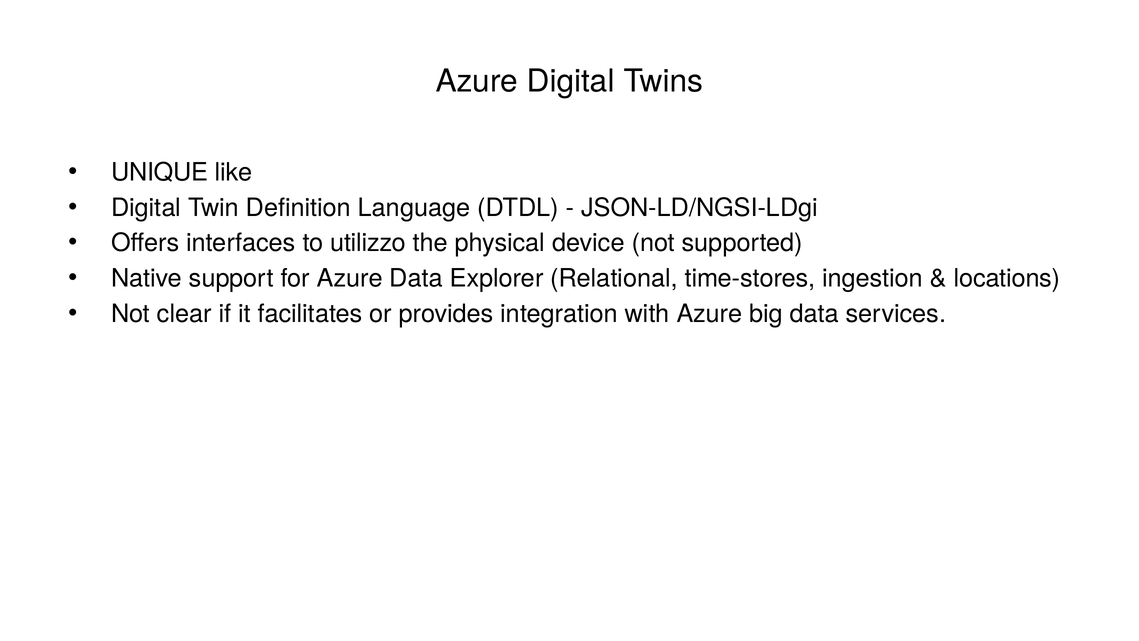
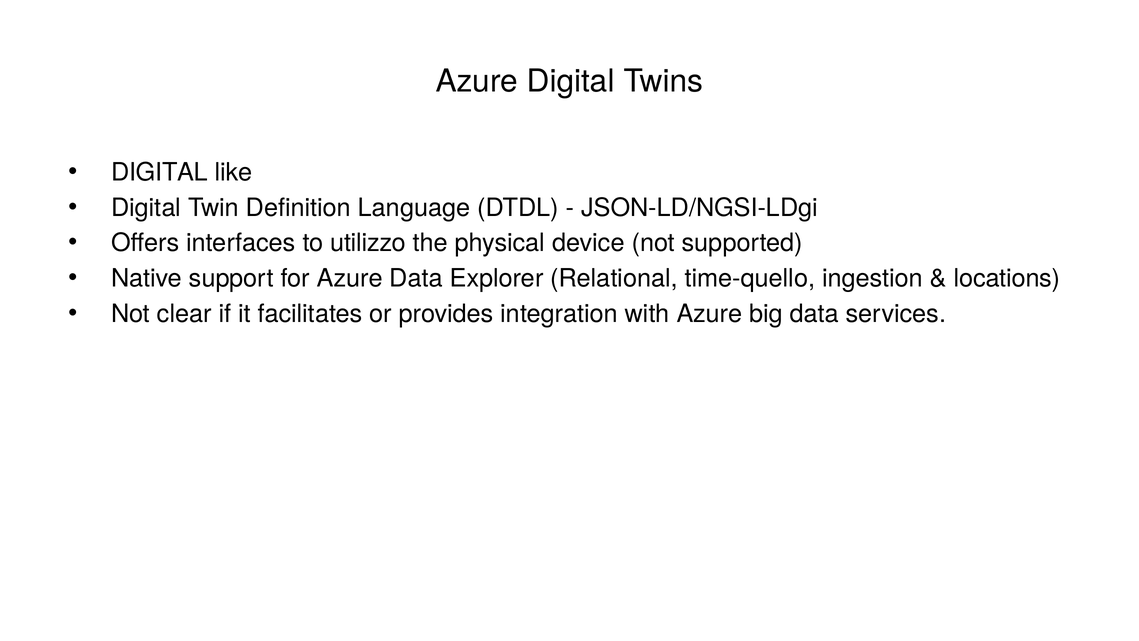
UNIQUE at (160, 172): UNIQUE -> DIGITAL
time-stores: time-stores -> time-quello
